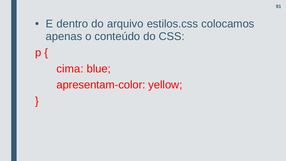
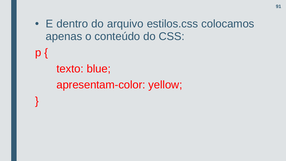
cima: cima -> texto
